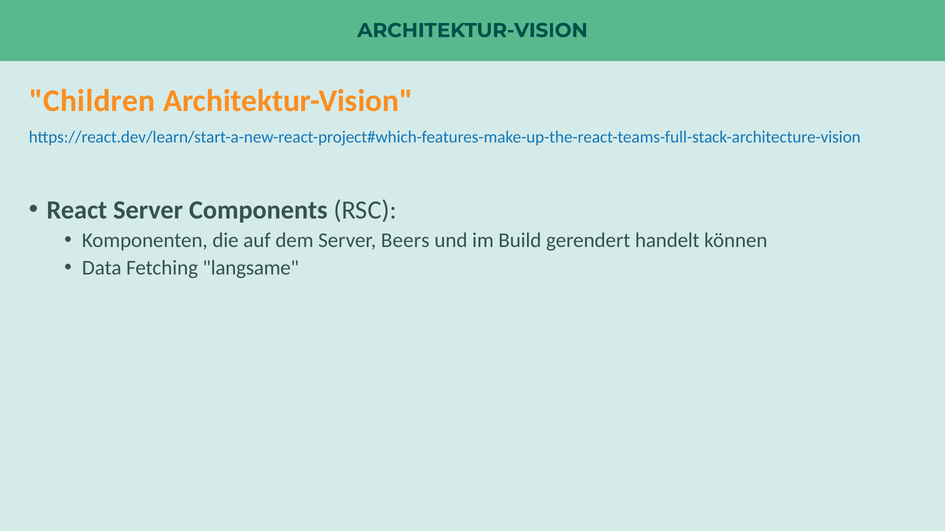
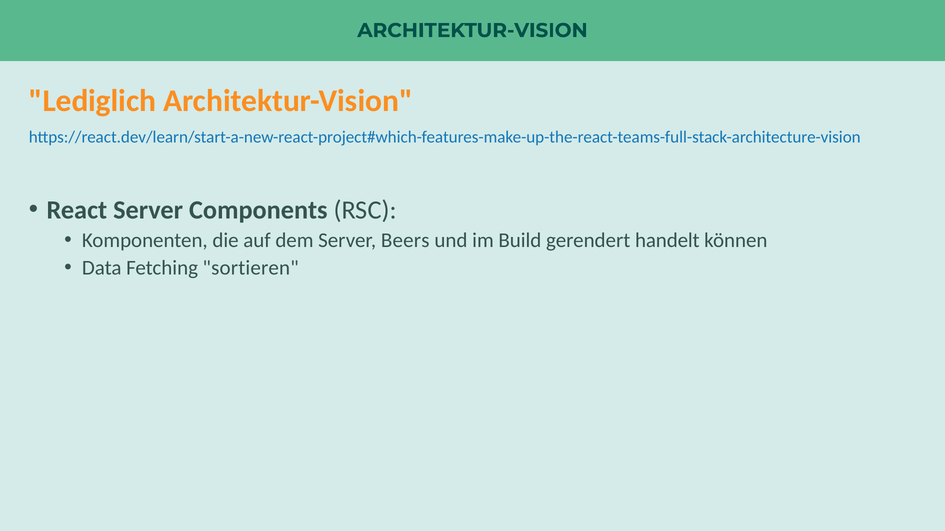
Children: Children -> Lediglich
langsame: langsame -> sortieren
